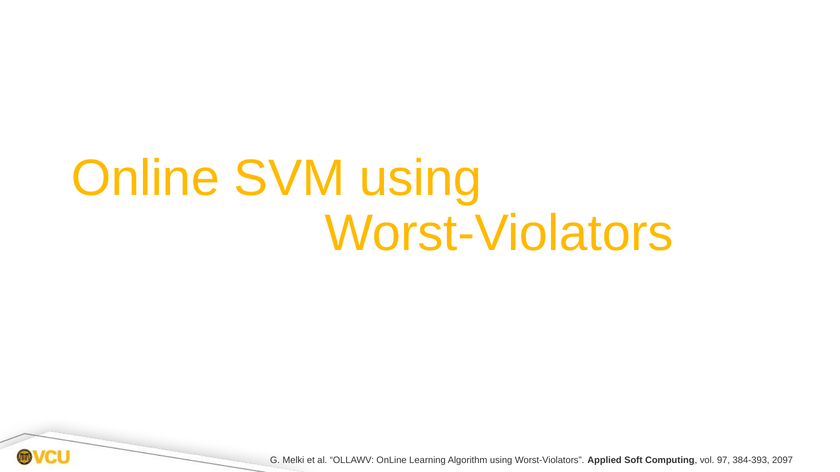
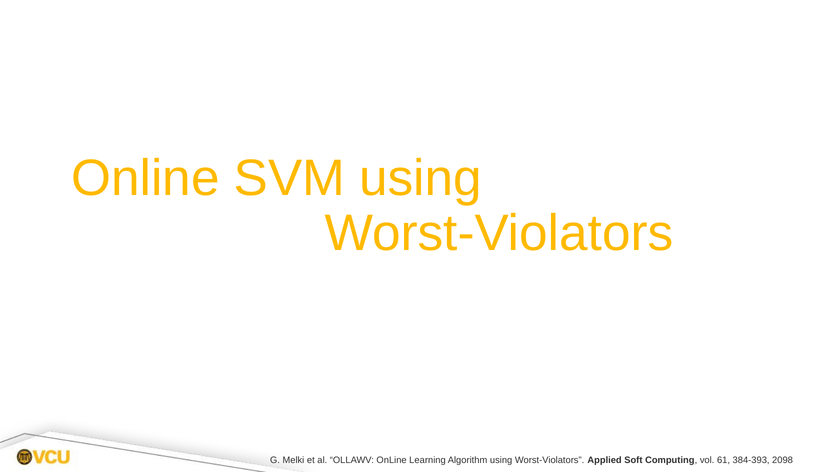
97: 97 -> 61
2097: 2097 -> 2098
